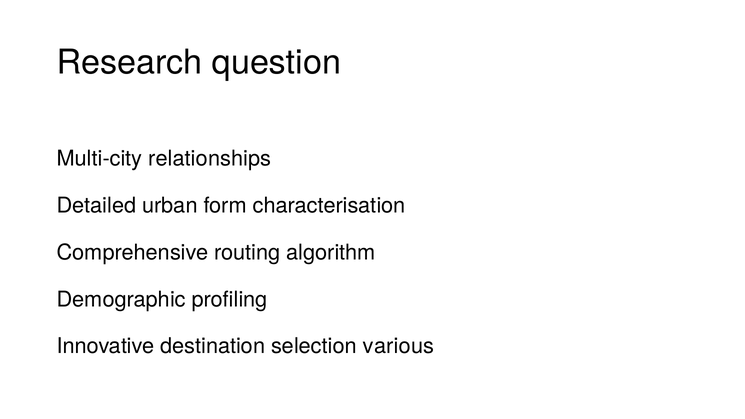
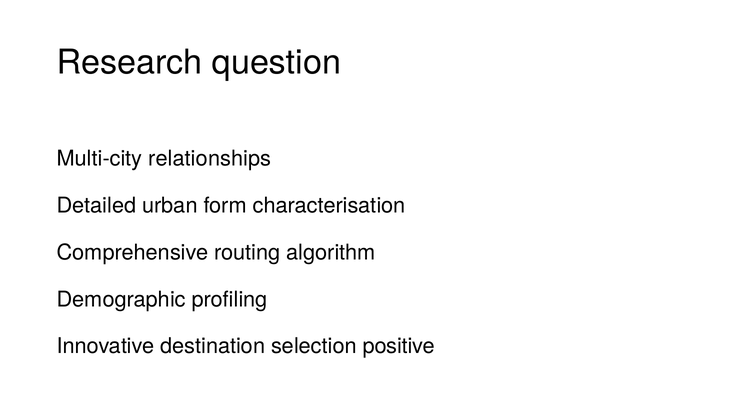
various: various -> positive
